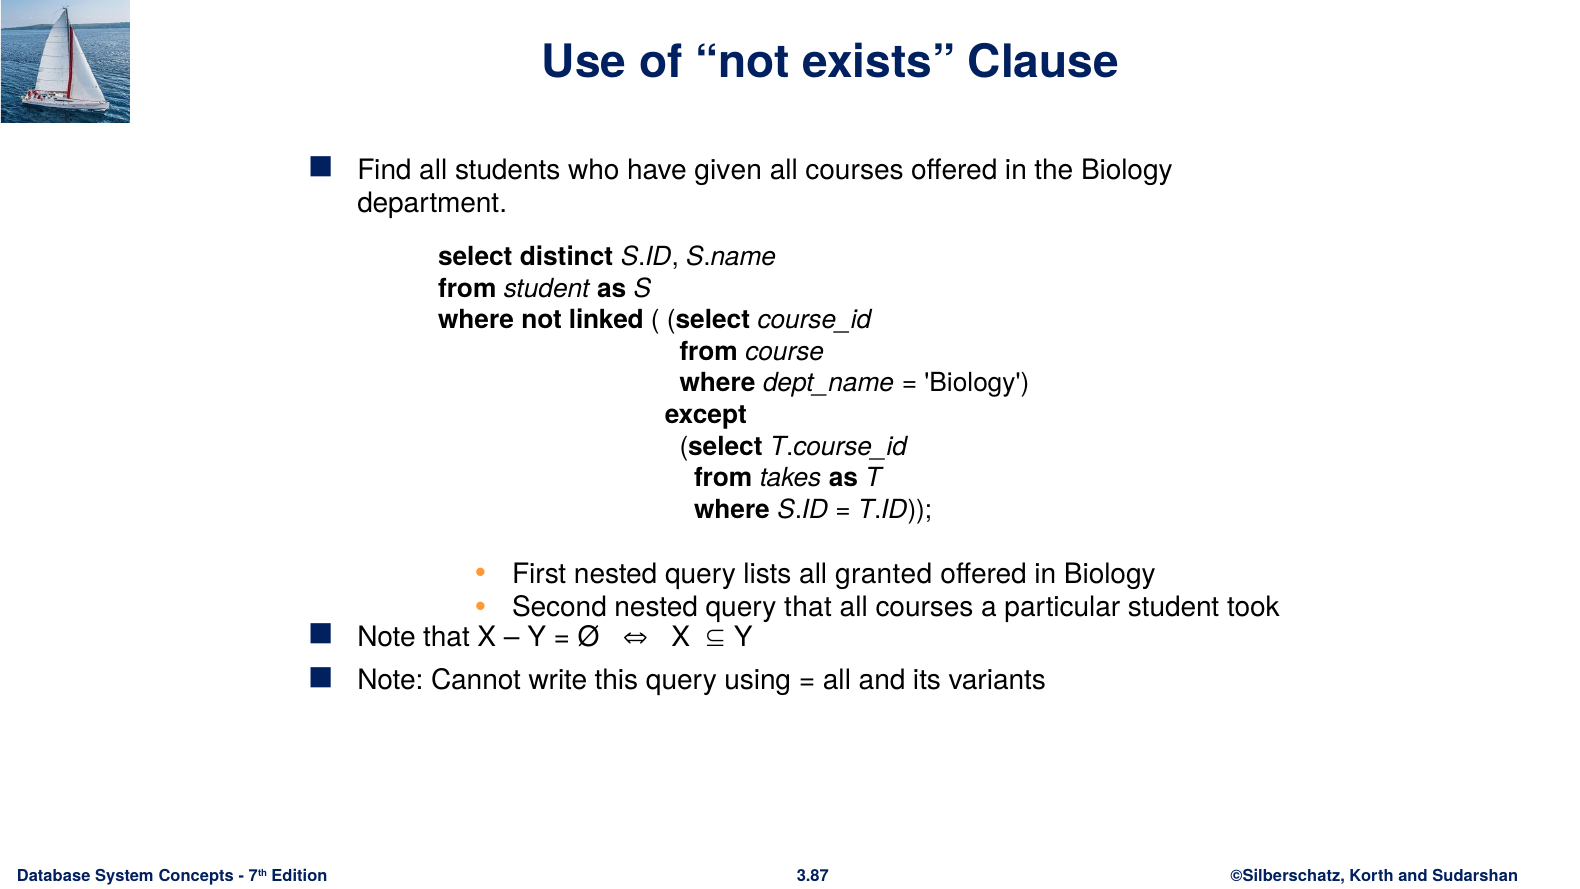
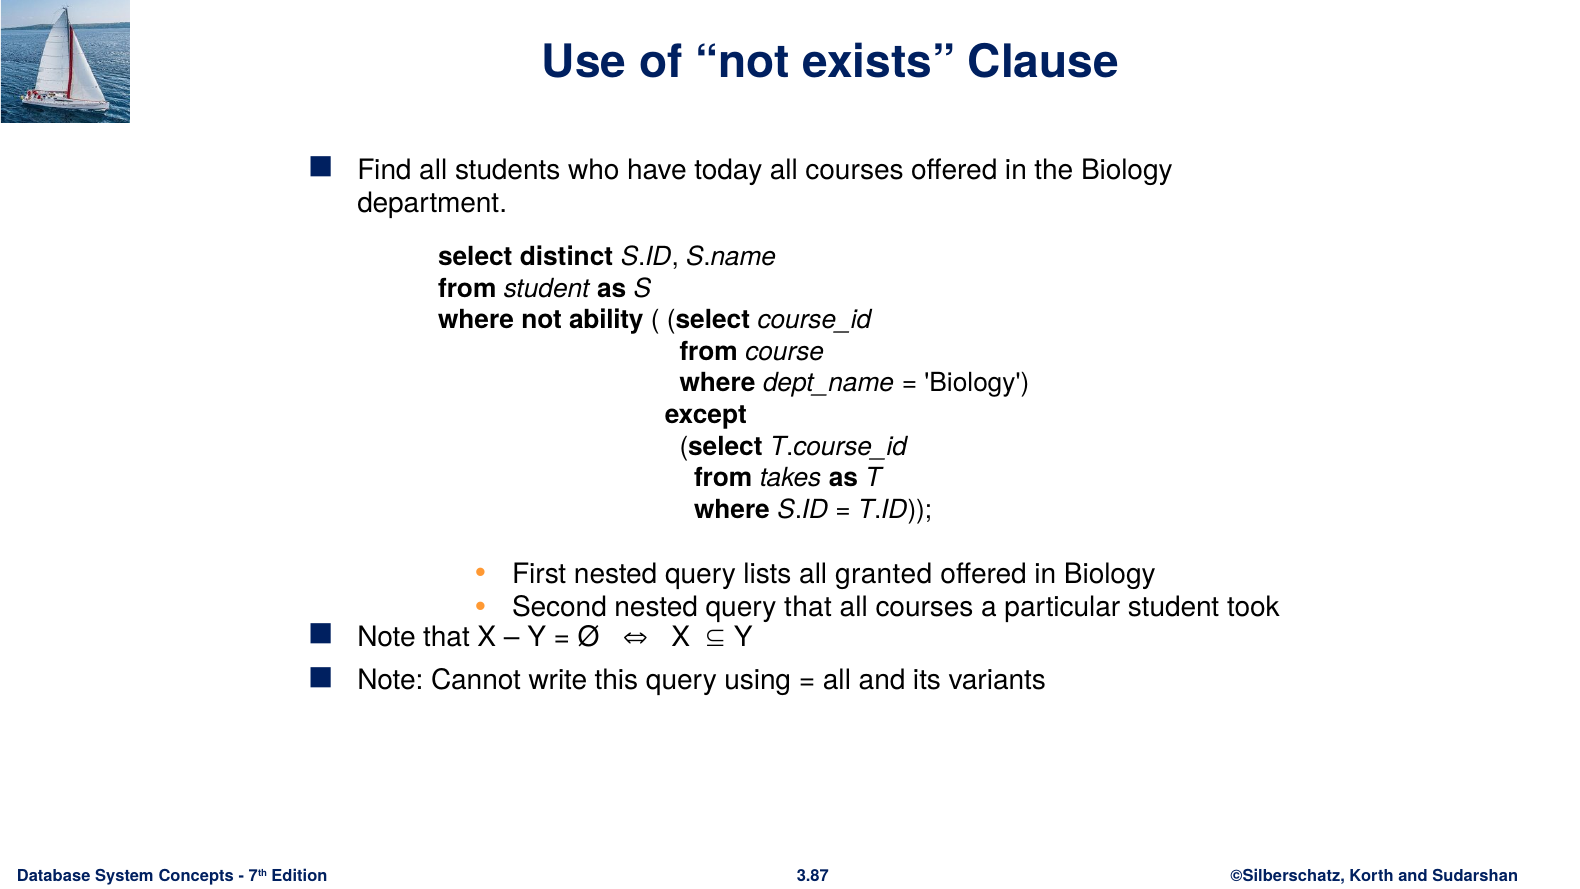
given: given -> today
linked: linked -> ability
